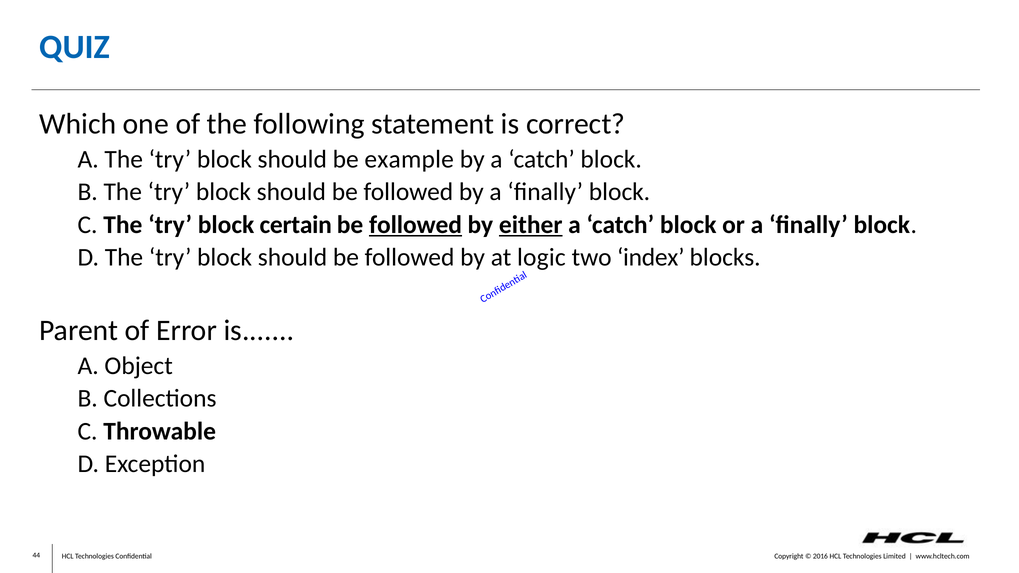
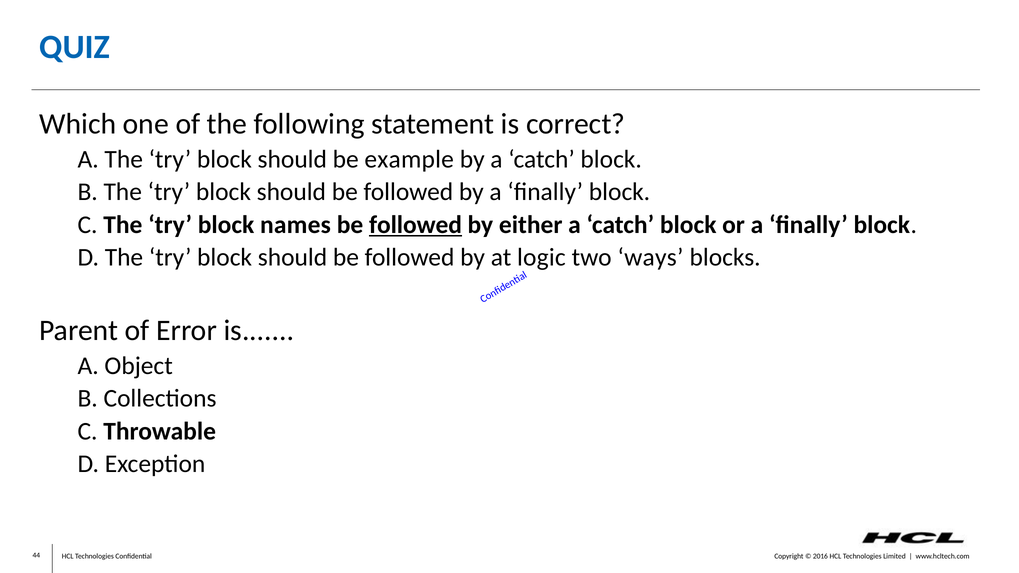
certain: certain -> names
either underline: present -> none
index: index -> ways
